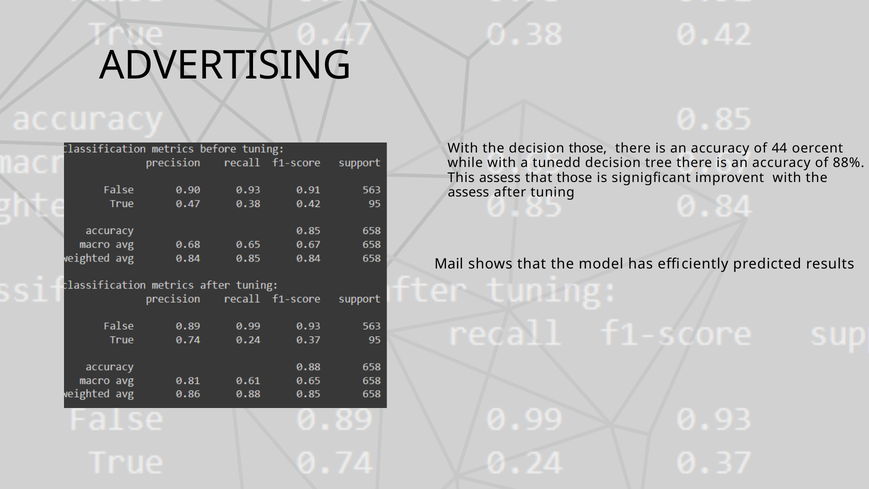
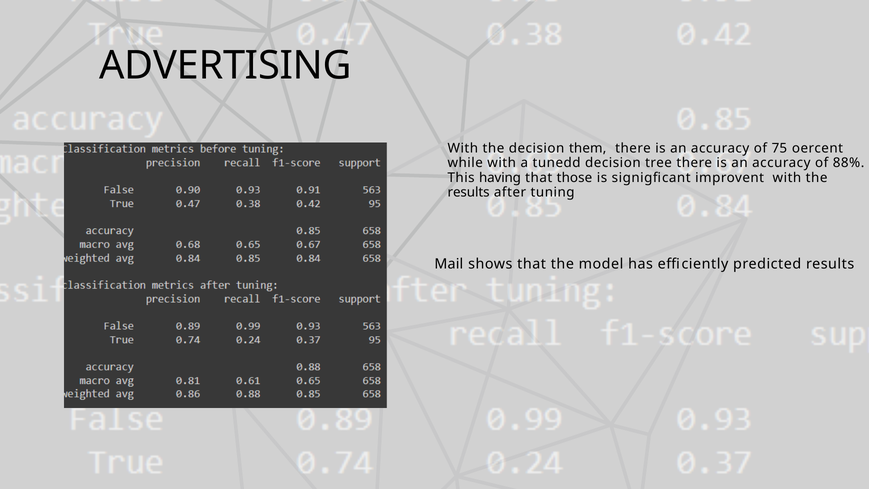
decision those: those -> them
44: 44 -> 75
This assess: assess -> having
assess at (468, 192): assess -> results
